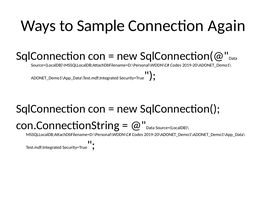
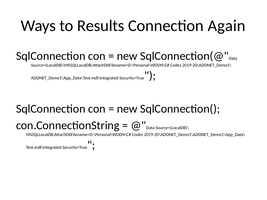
Sample: Sample -> Results
